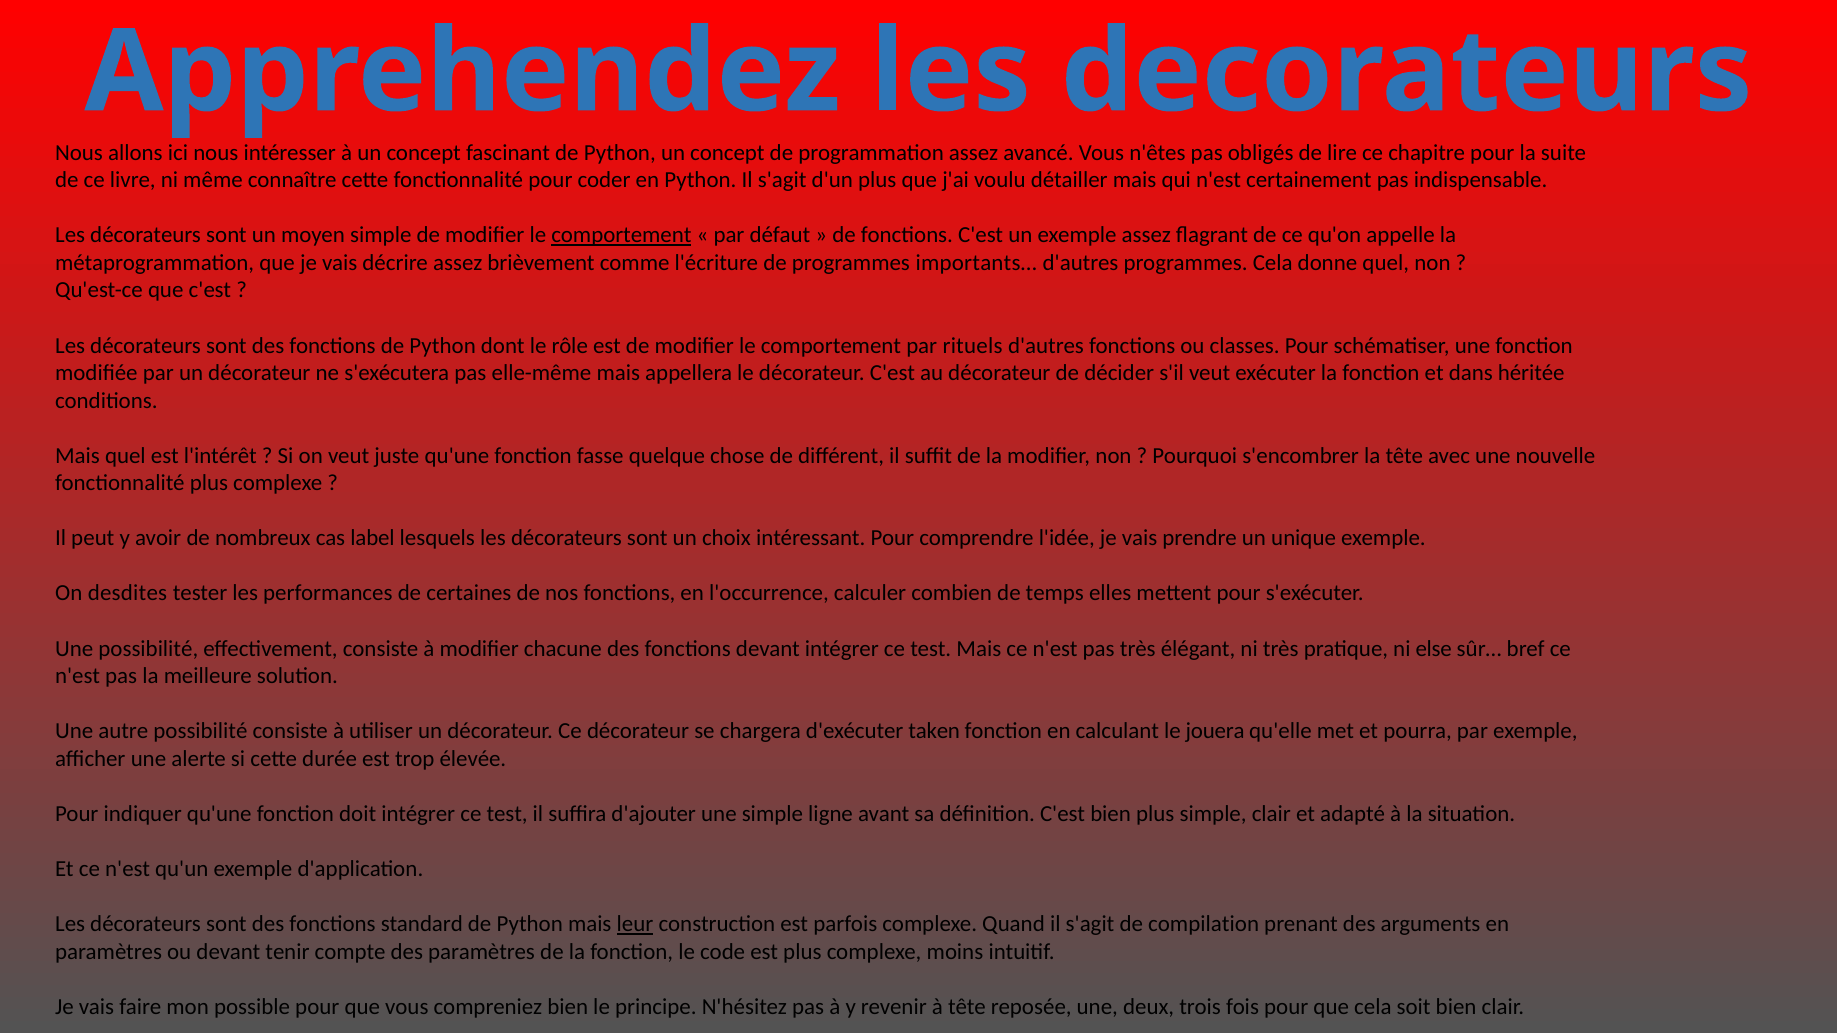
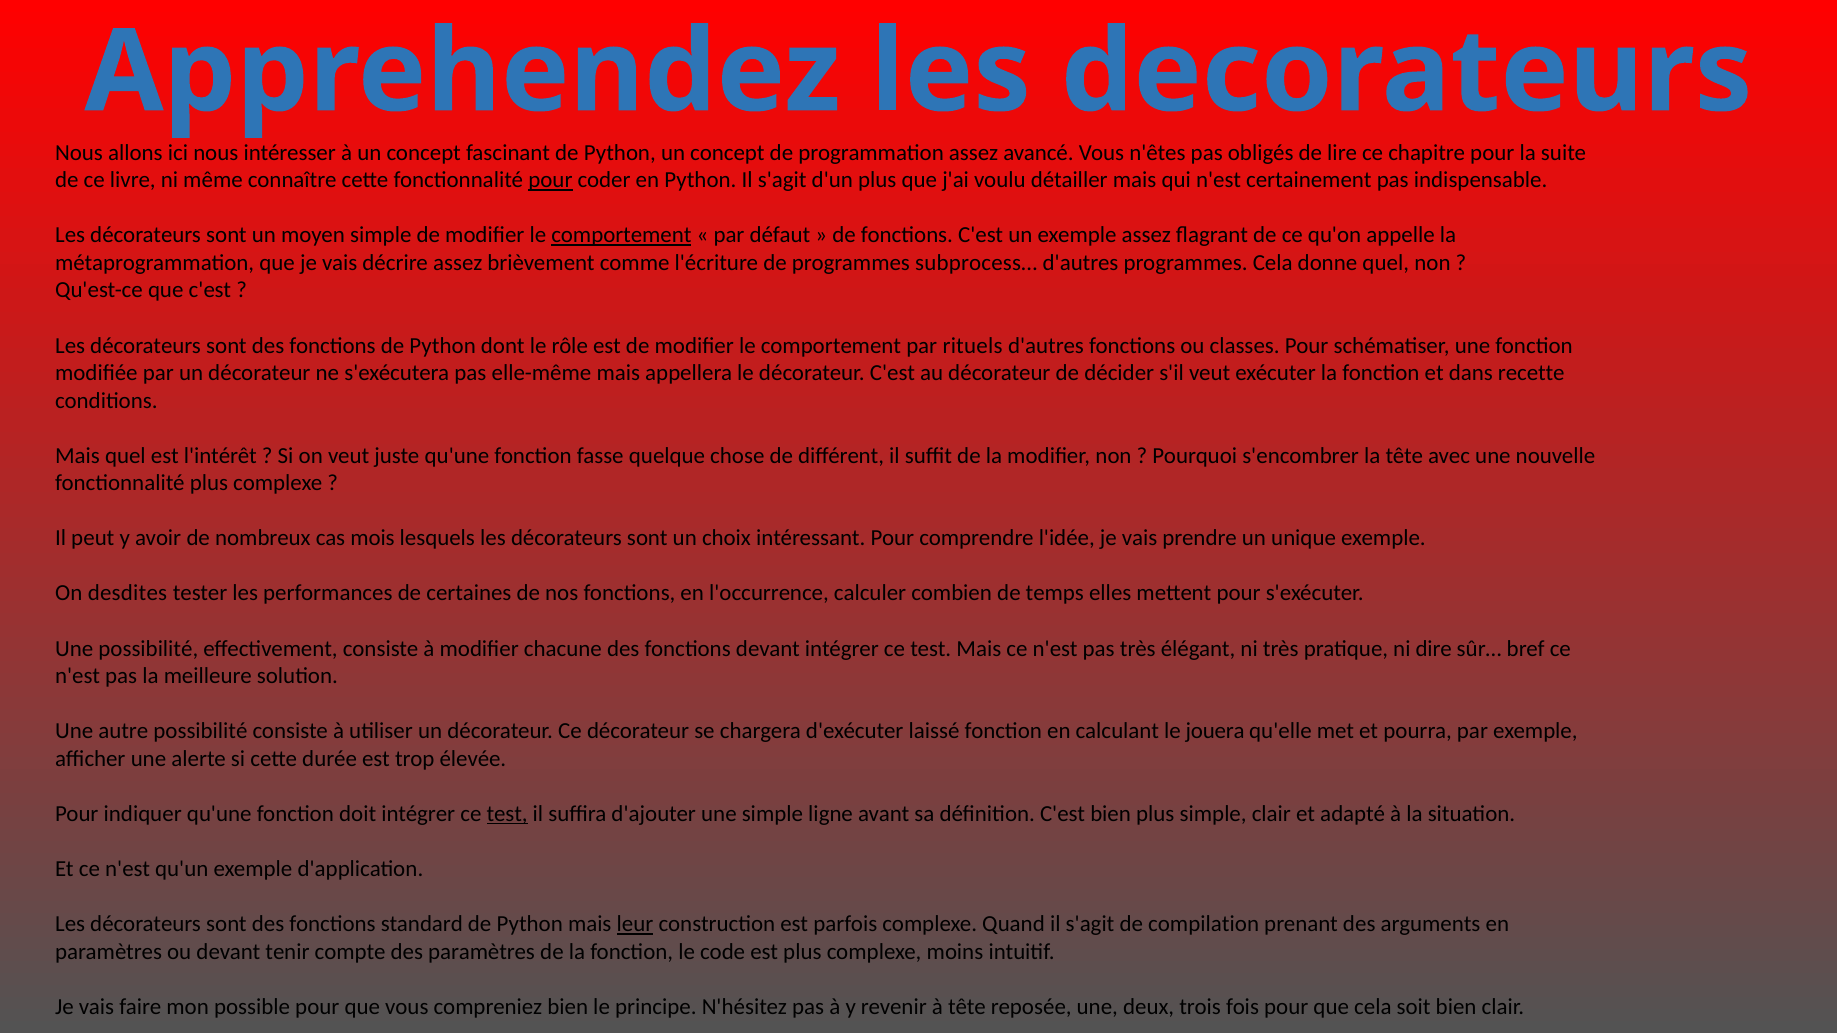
pour at (550, 180) underline: none -> present
importants…: importants… -> subprocess…
héritée: héritée -> recette
label: label -> mois
else: else -> dire
taken: taken -> laissé
test at (507, 814) underline: none -> present
